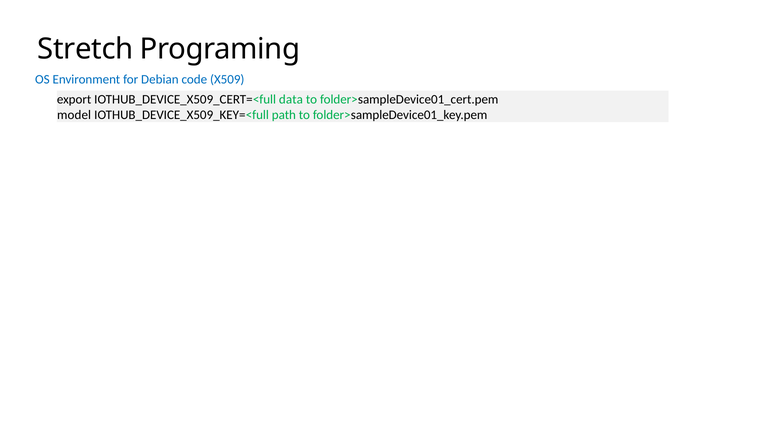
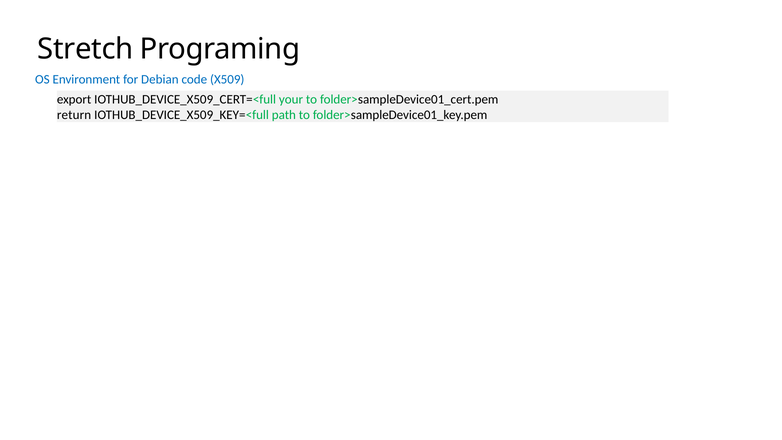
data: data -> your
model: model -> return
